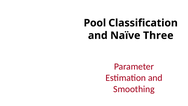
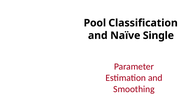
Three: Three -> Single
